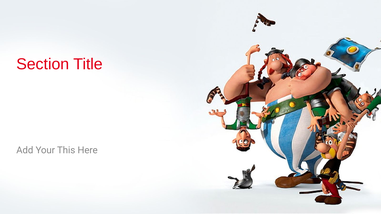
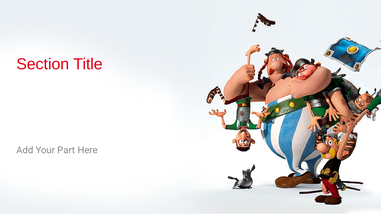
This: This -> Part
